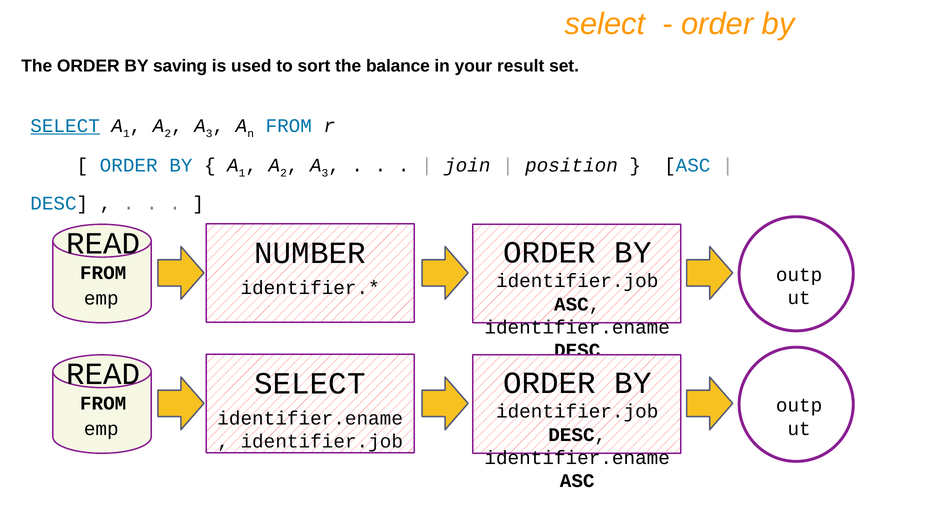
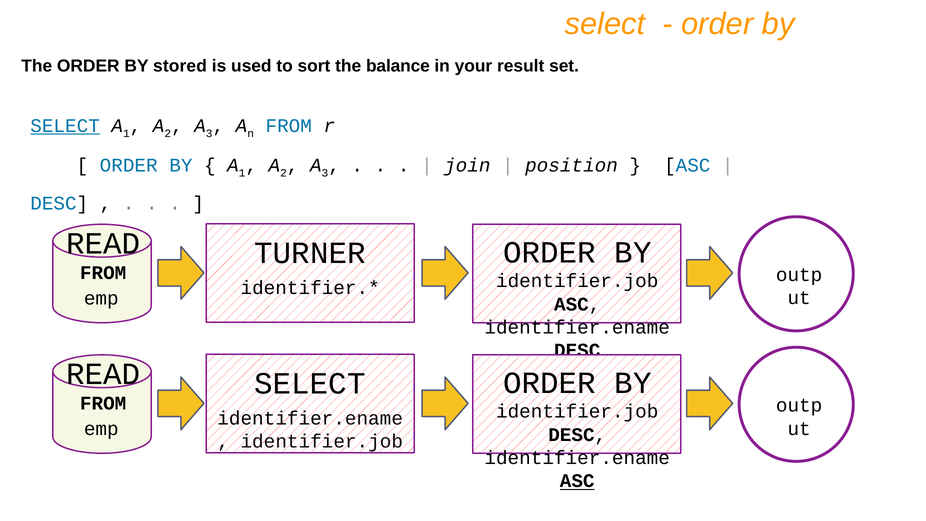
saving: saving -> stored
NUMBER: NUMBER -> TURNER
ASC at (577, 481) underline: none -> present
